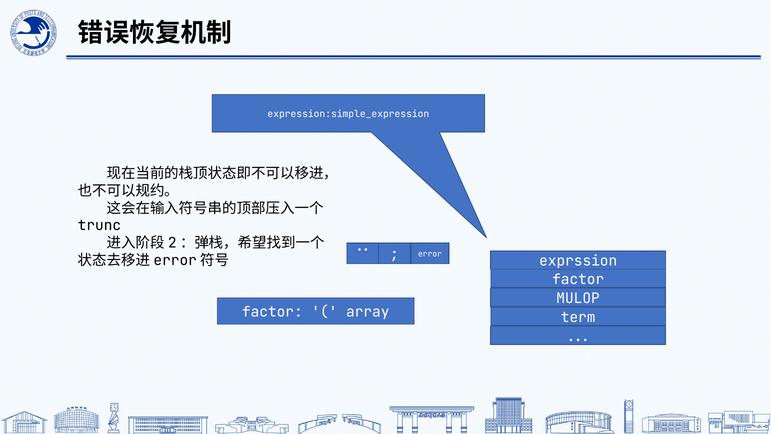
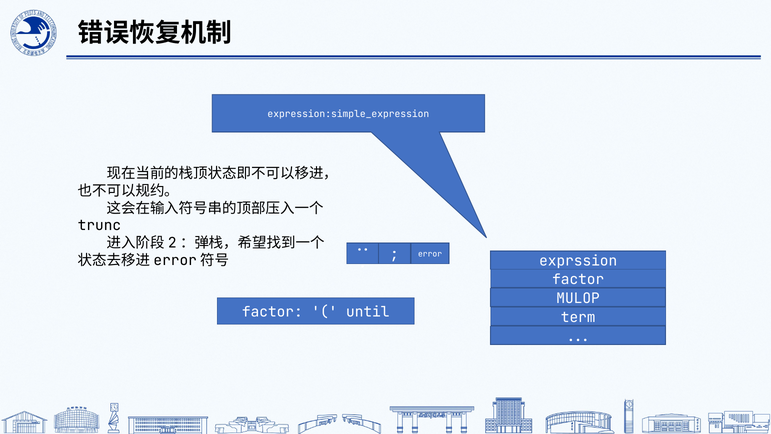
array: array -> until
